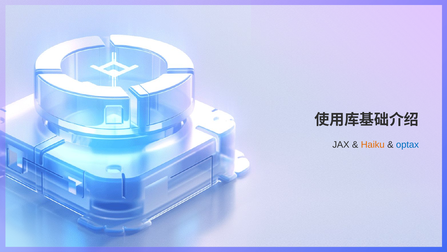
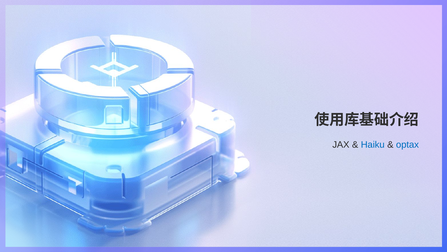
Haiku colour: orange -> blue
